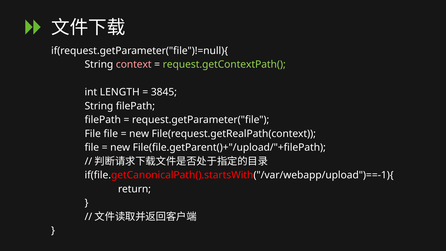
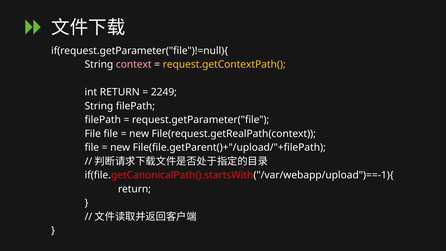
request.getContextPath( colour: light green -> yellow
int LENGTH: LENGTH -> RETURN
3845: 3845 -> 2249
